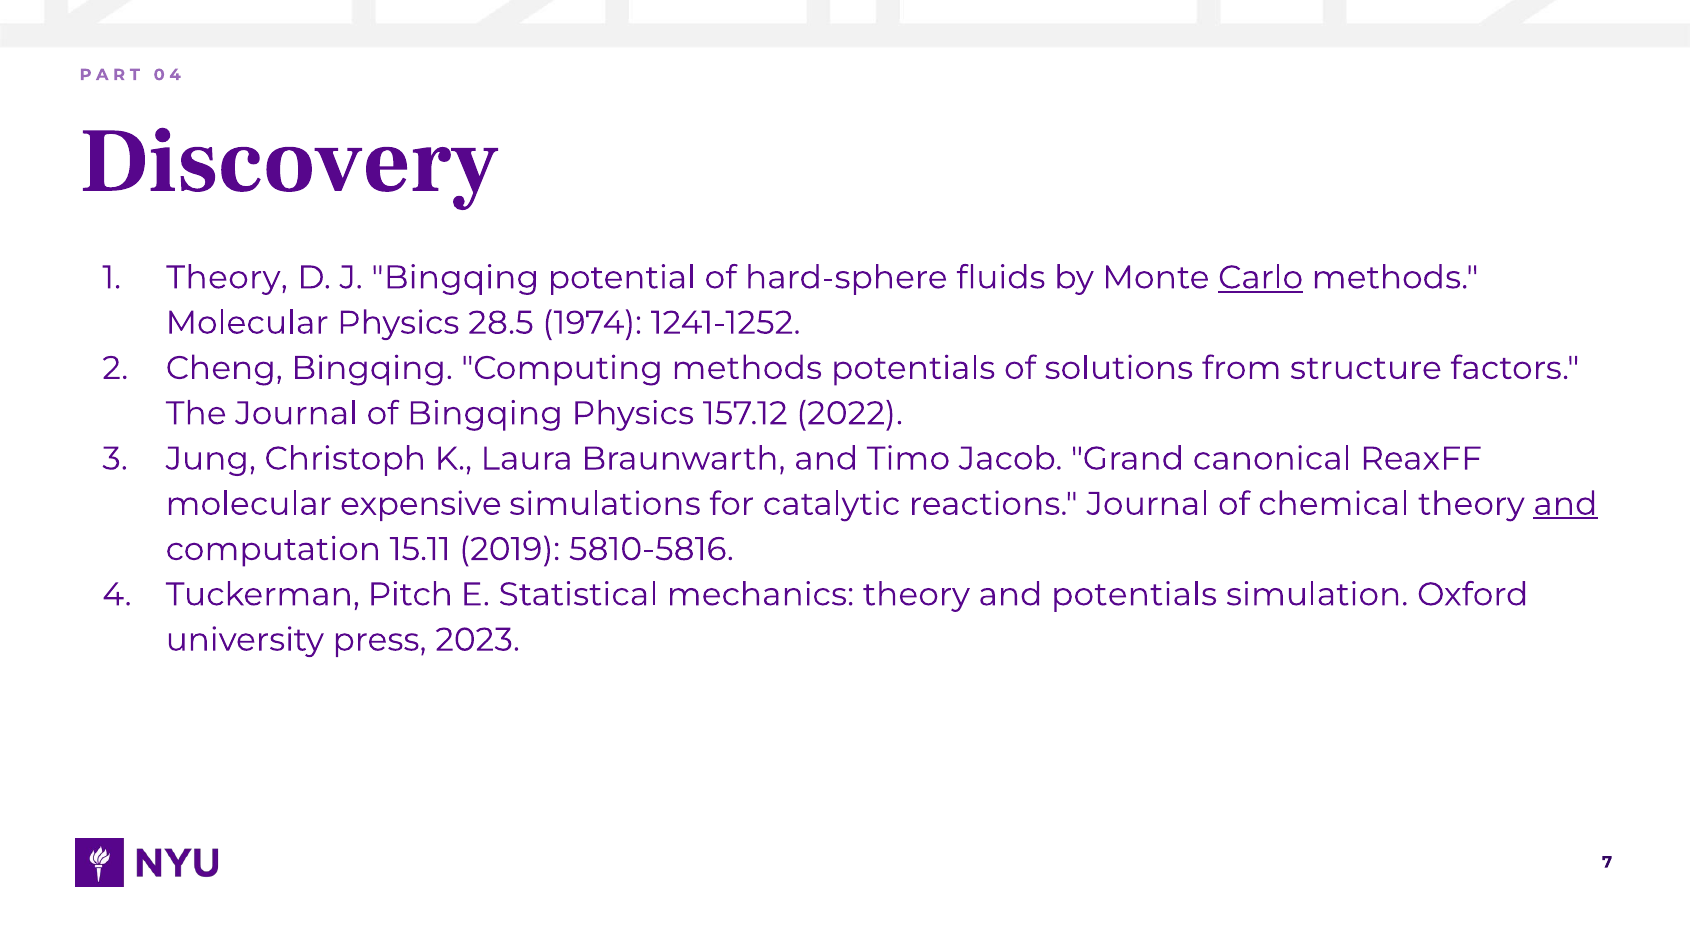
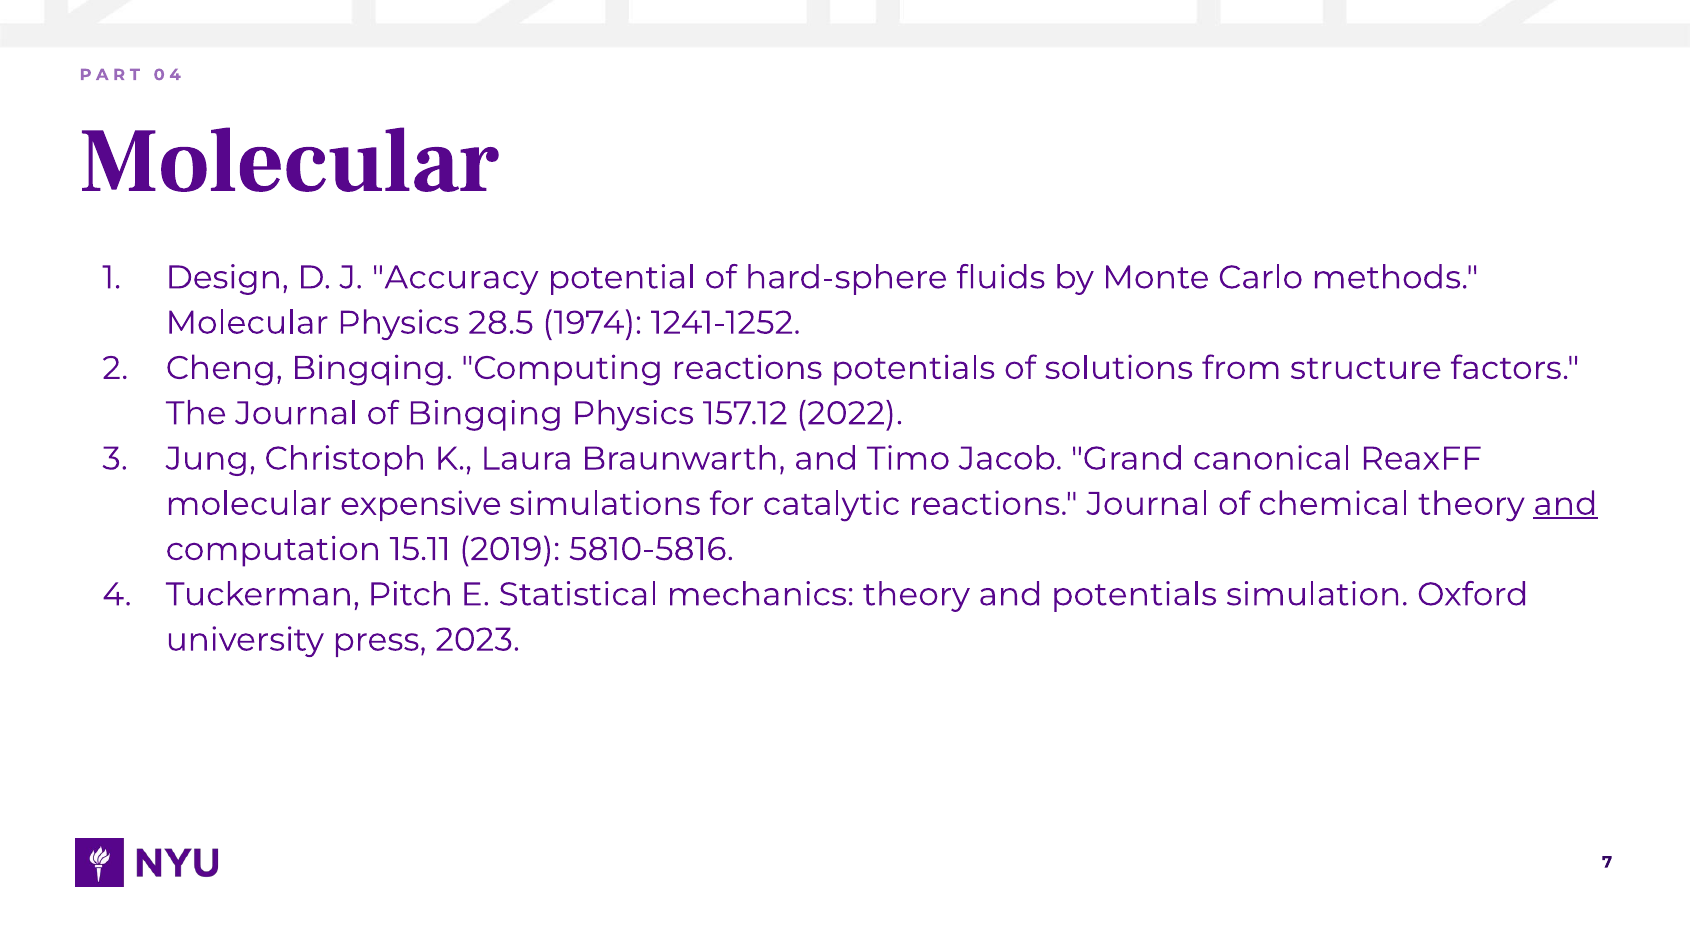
Discovery at (289, 161): Discovery -> Molecular
Theory at (227, 278): Theory -> Design
J Bingqing: Bingqing -> Accuracy
Carlo underline: present -> none
Computing methods: methods -> reactions
